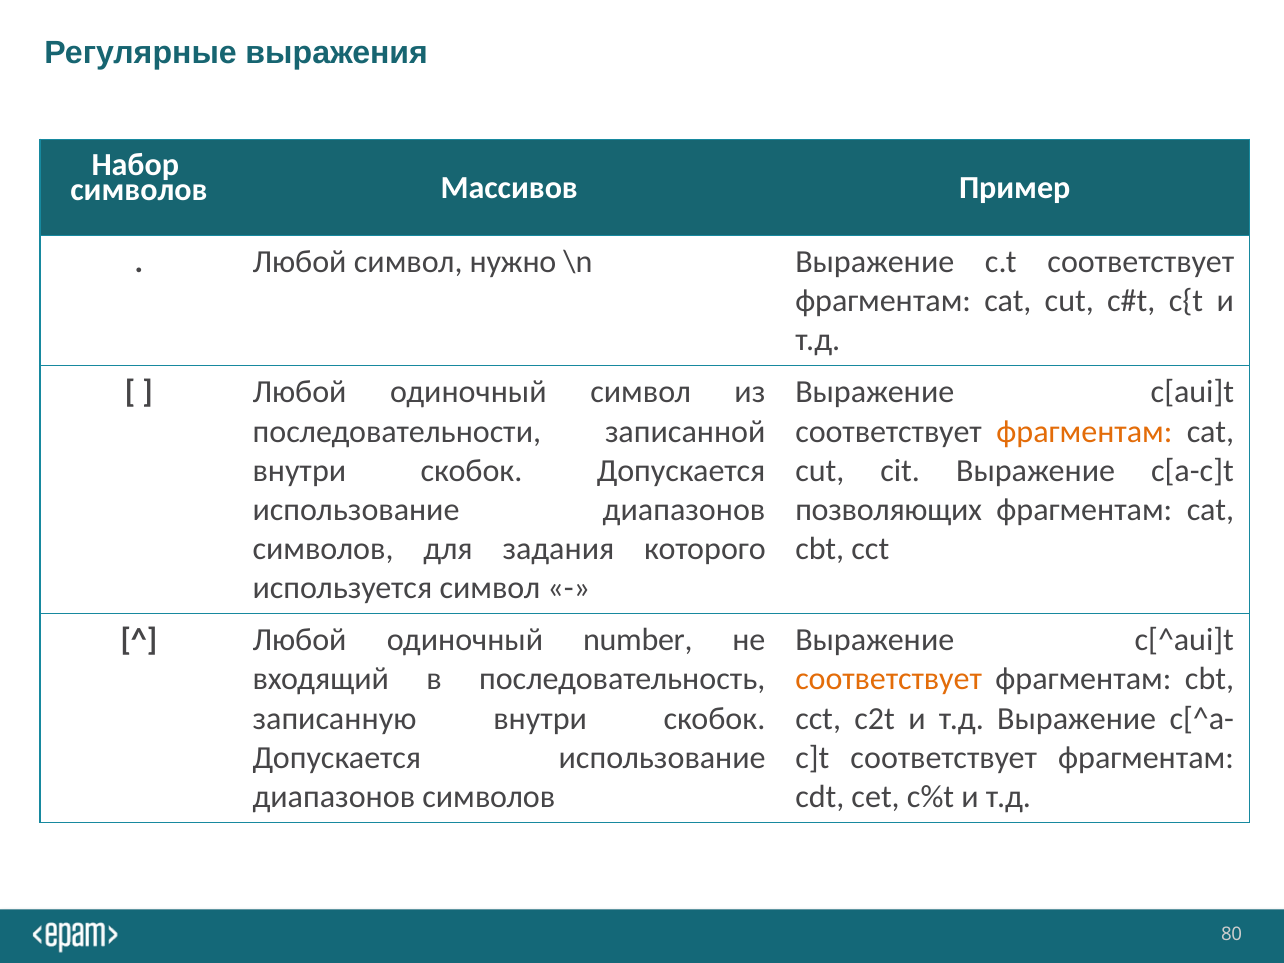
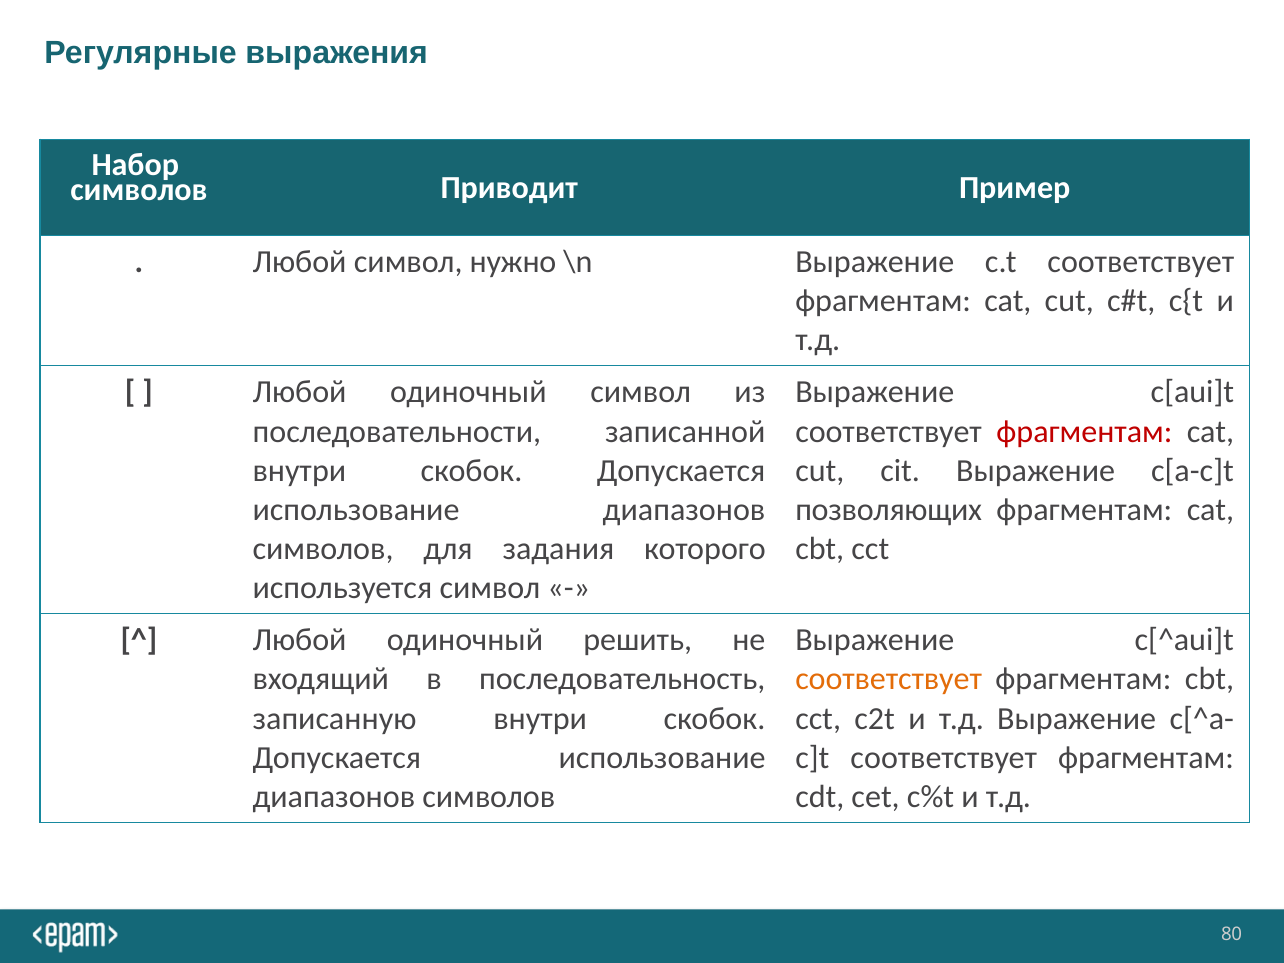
Массивов: Массивов -> Приводит
фрагментам at (1084, 431) colour: orange -> red
number: number -> решить
